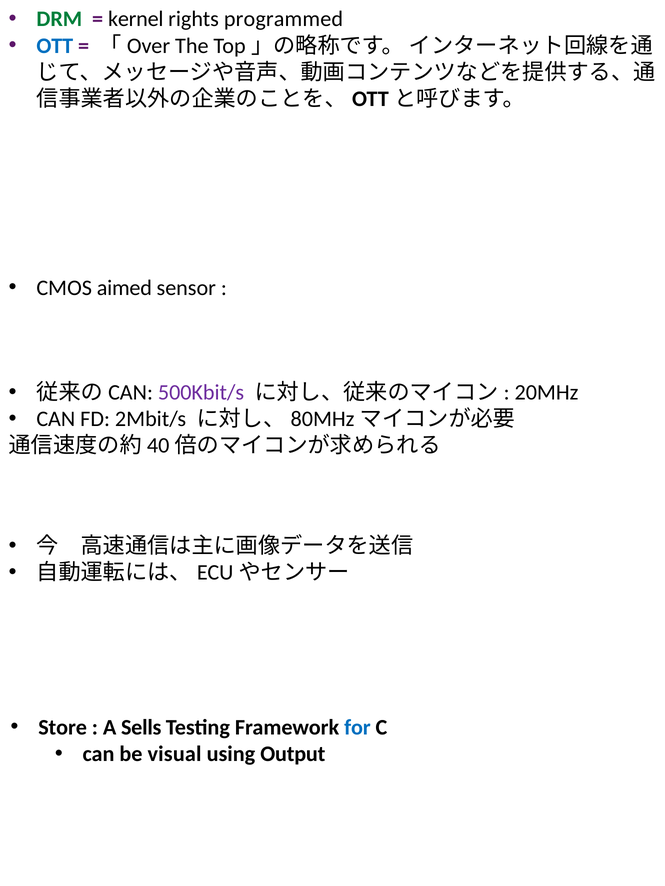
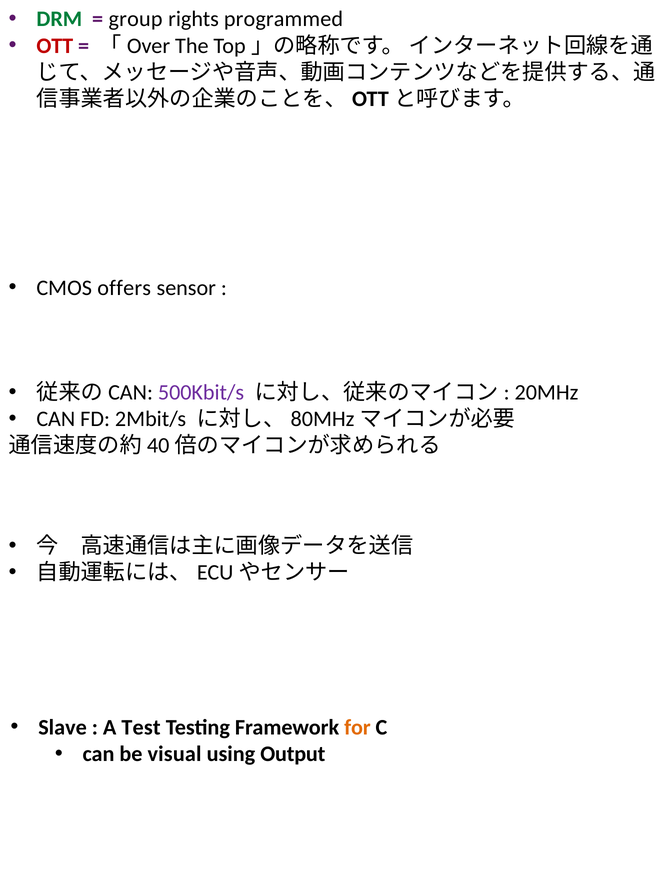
kernel: kernel -> group
OTT colour: blue -> red
aimed: aimed -> offers
Store: Store -> Slave
Sells: Sells -> Test
for colour: blue -> orange
